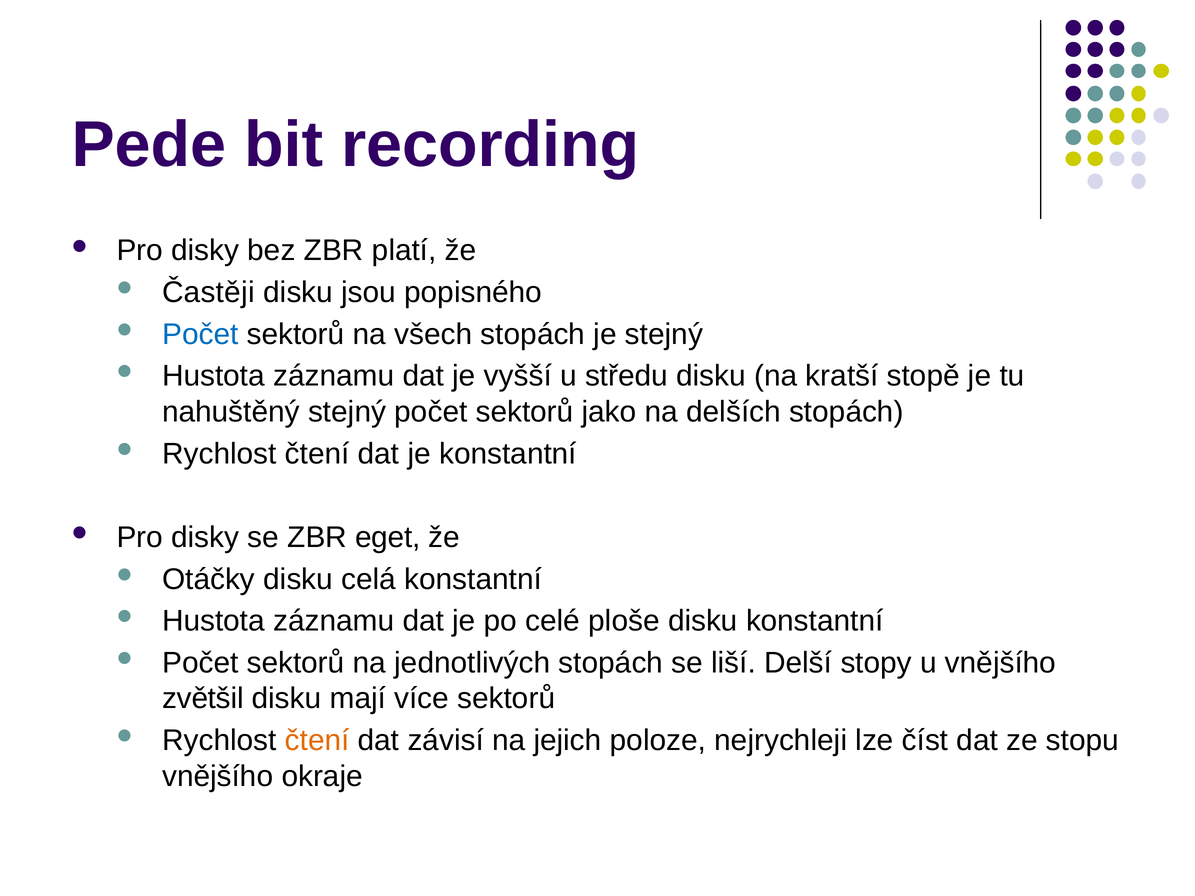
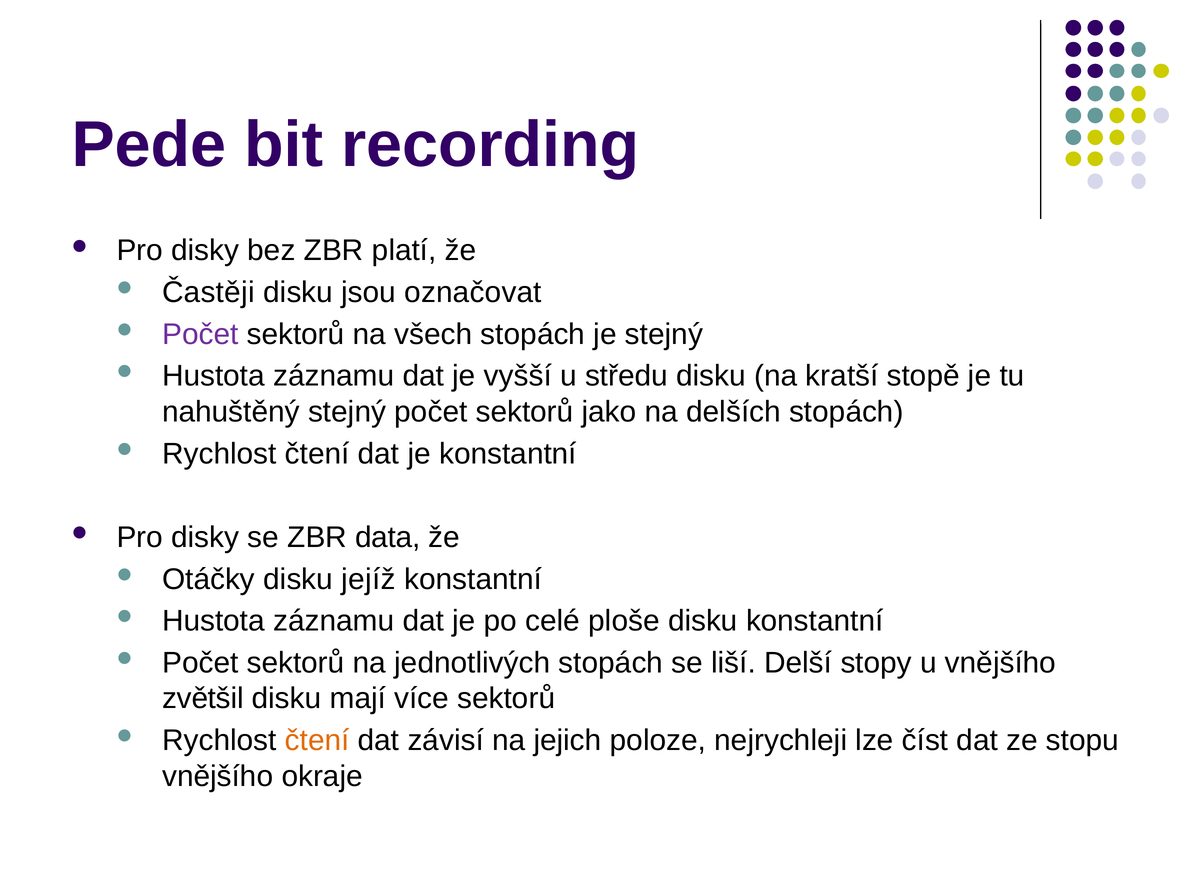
popisného: popisného -> označovat
Počet at (200, 334) colour: blue -> purple
eget: eget -> data
celá: celá -> jejíž
